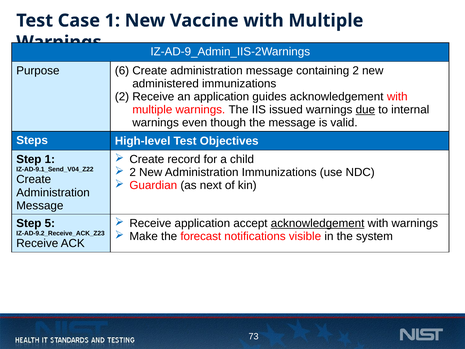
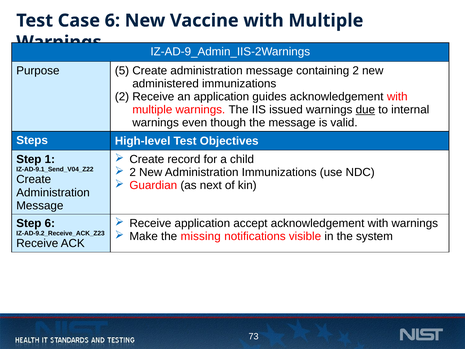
Case 1: 1 -> 6
6: 6 -> 5
acknowledgement at (318, 223) underline: present -> none
Step 5: 5 -> 6
forecast: forecast -> missing
